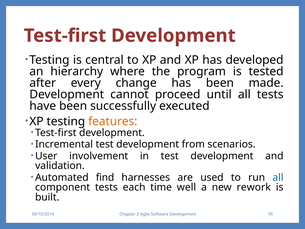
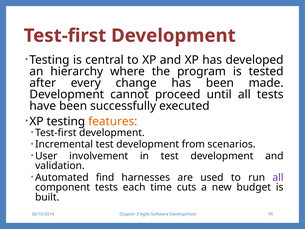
all at (278, 177) colour: blue -> purple
well: well -> cuts
rework: rework -> budget
